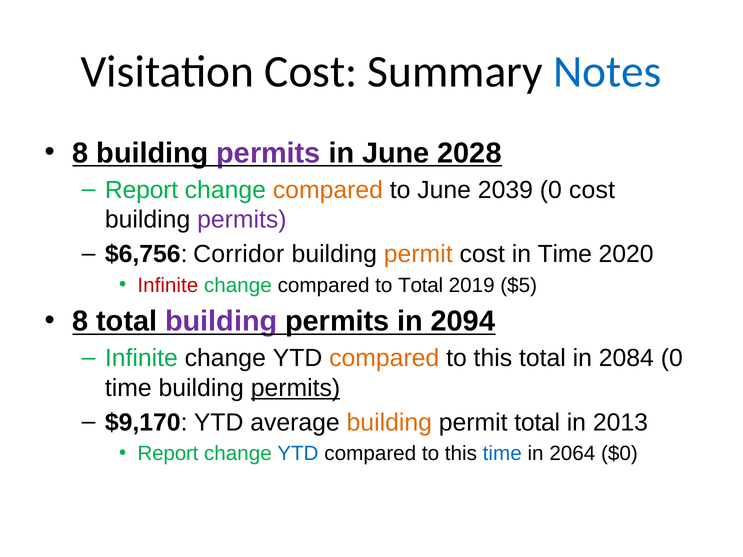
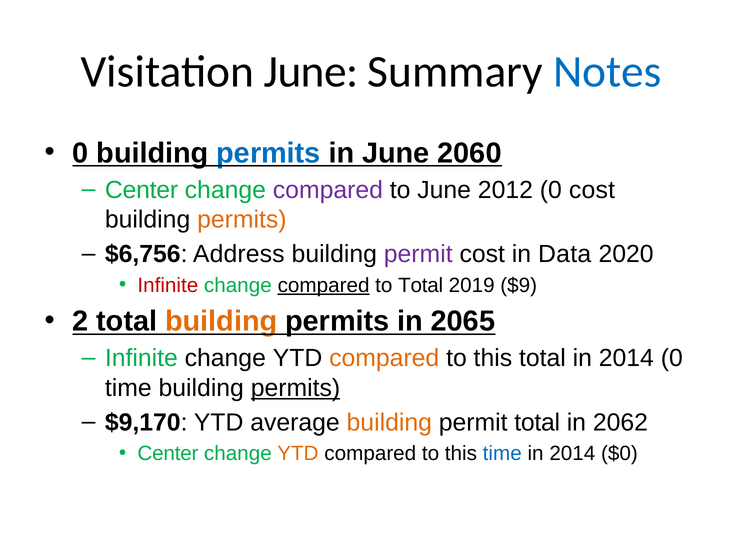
Visitation Cost: Cost -> June
8 at (80, 153): 8 -> 0
permits at (268, 153) colour: purple -> blue
2028: 2028 -> 2060
Report at (142, 190): Report -> Center
compared at (328, 190) colour: orange -> purple
2039: 2039 -> 2012
permits at (242, 220) colour: purple -> orange
Corridor: Corridor -> Address
permit at (418, 254) colour: orange -> purple
in Time: Time -> Data
compared at (324, 285) underline: none -> present
$5: $5 -> $9
8 at (80, 322): 8 -> 2
building at (221, 322) colour: purple -> orange
2094: 2094 -> 2065
2084 at (626, 358): 2084 -> 2014
2013: 2013 -> 2062
Report at (168, 454): Report -> Center
YTD at (298, 454) colour: blue -> orange
2064 at (572, 454): 2064 -> 2014
